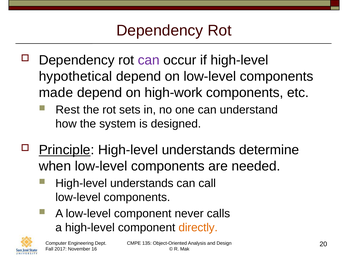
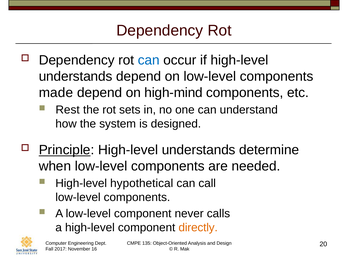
can at (149, 60) colour: purple -> blue
hypothetical at (75, 76): hypothetical -> understands
high-work: high-work -> high-mind
understands at (142, 183): understands -> hypothetical
